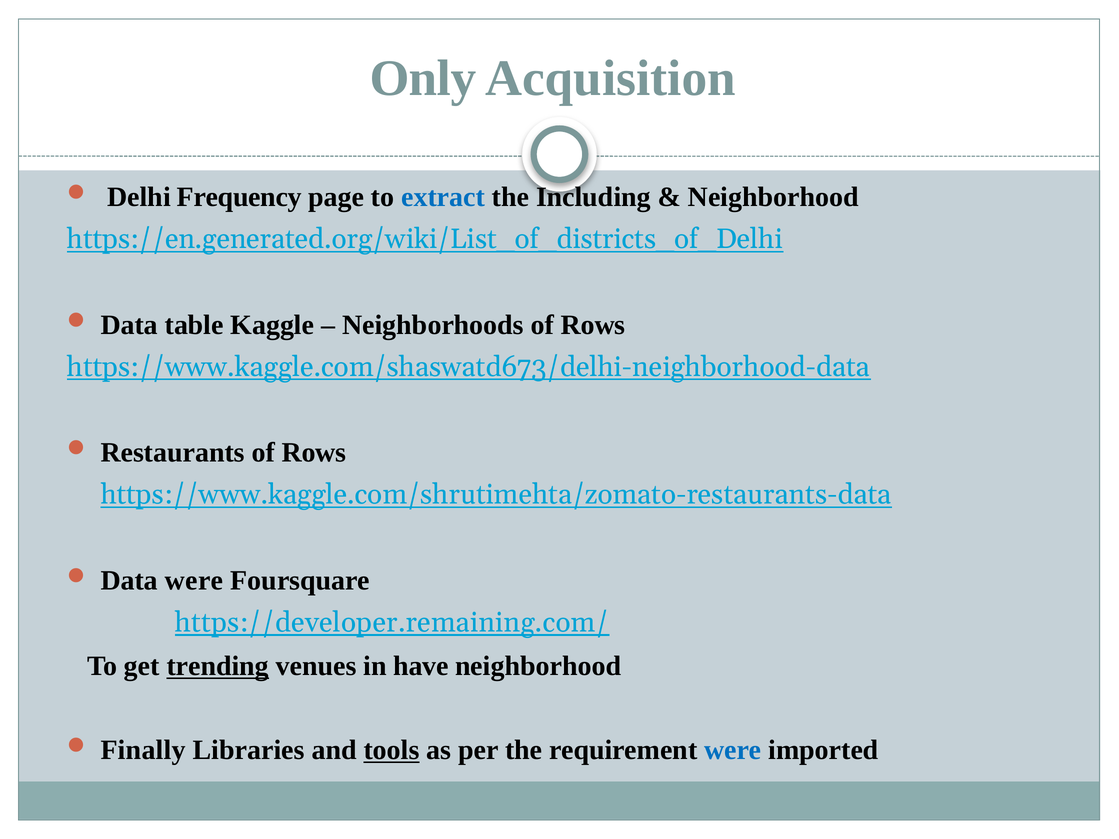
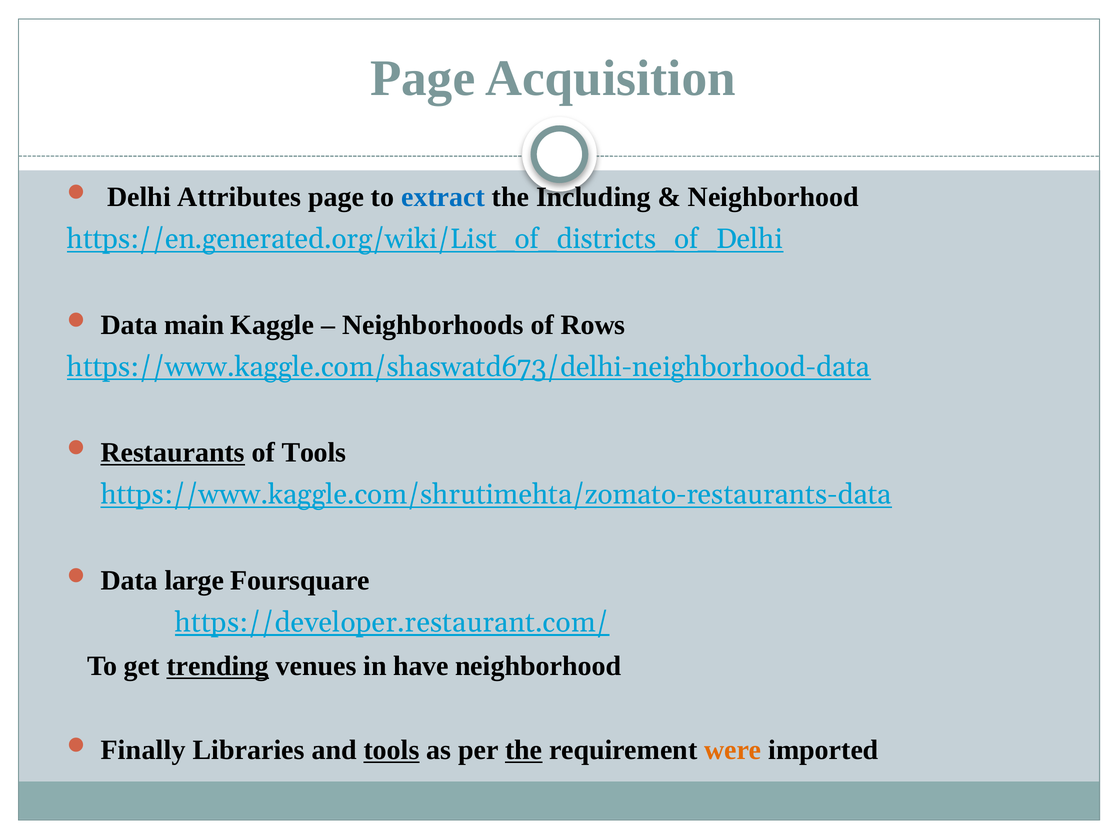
Only at (423, 78): Only -> Page
Frequency: Frequency -> Attributes
table: table -> main
Restaurants underline: none -> present
Rows at (314, 453): Rows -> Tools
Data were: were -> large
https://developer.remaining.com/: https://developer.remaining.com/ -> https://developer.restaurant.com/
the at (524, 750) underline: none -> present
were at (733, 750) colour: blue -> orange
